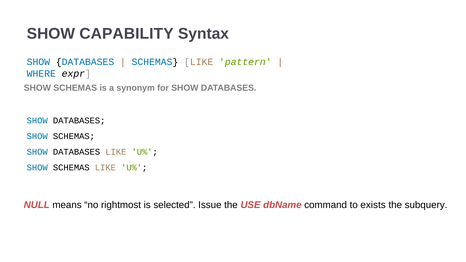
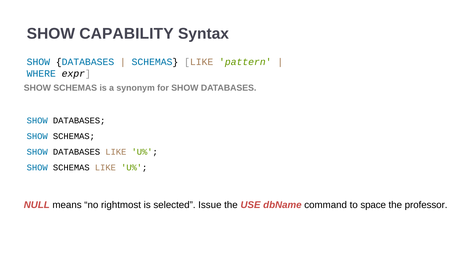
exists: exists -> space
subquery: subquery -> professor
